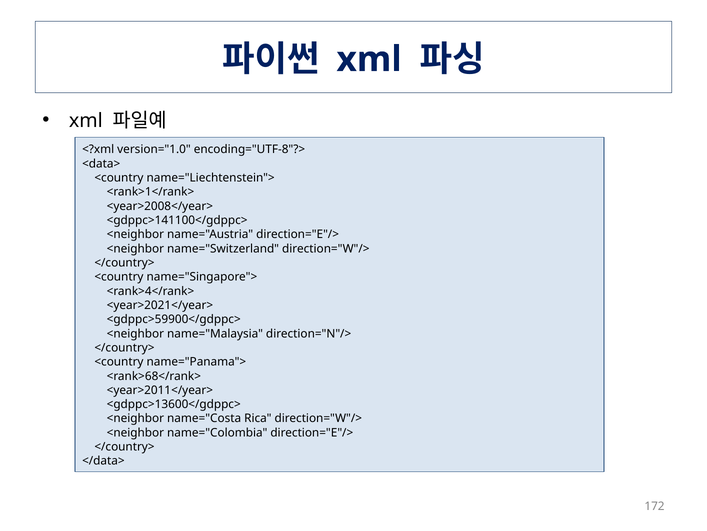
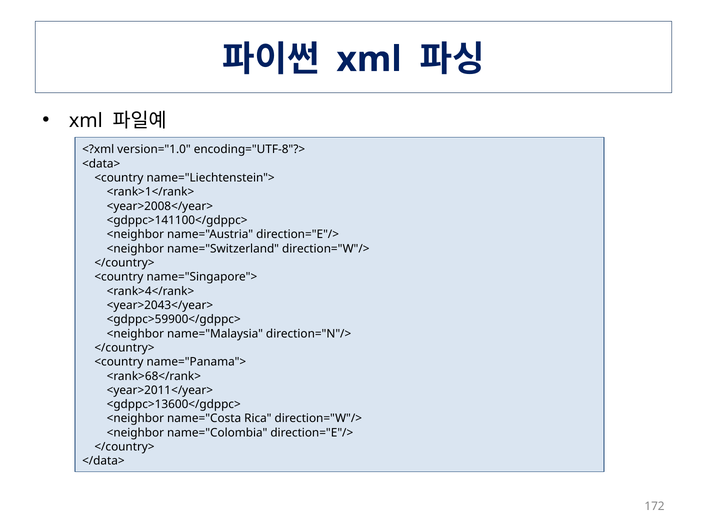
<year>2021</year>: <year>2021</year> -> <year>2043</year>
